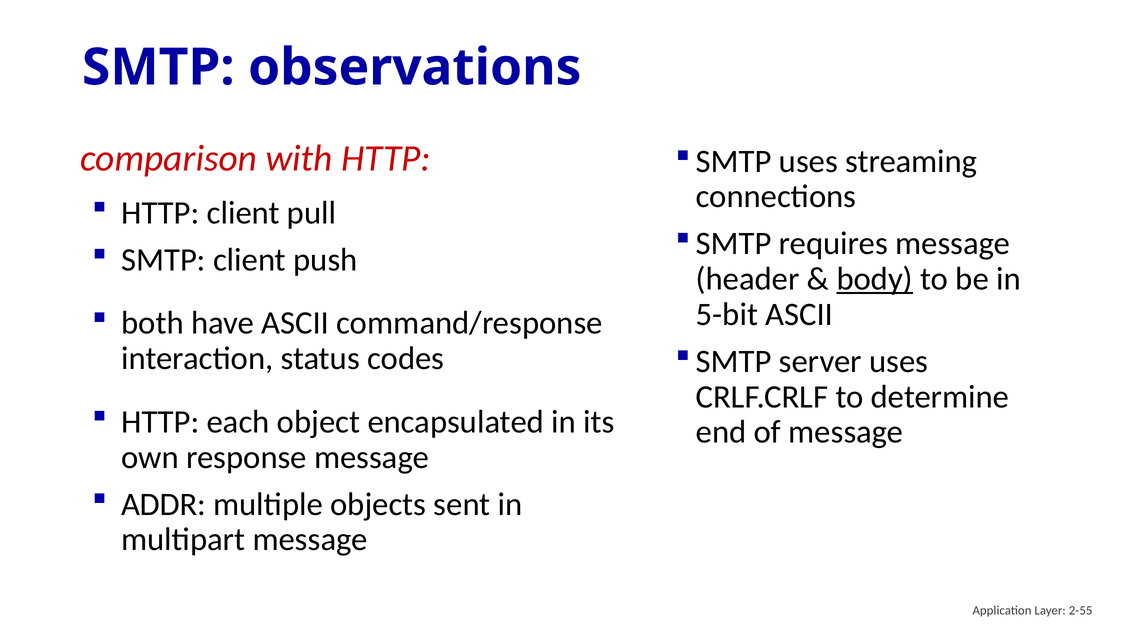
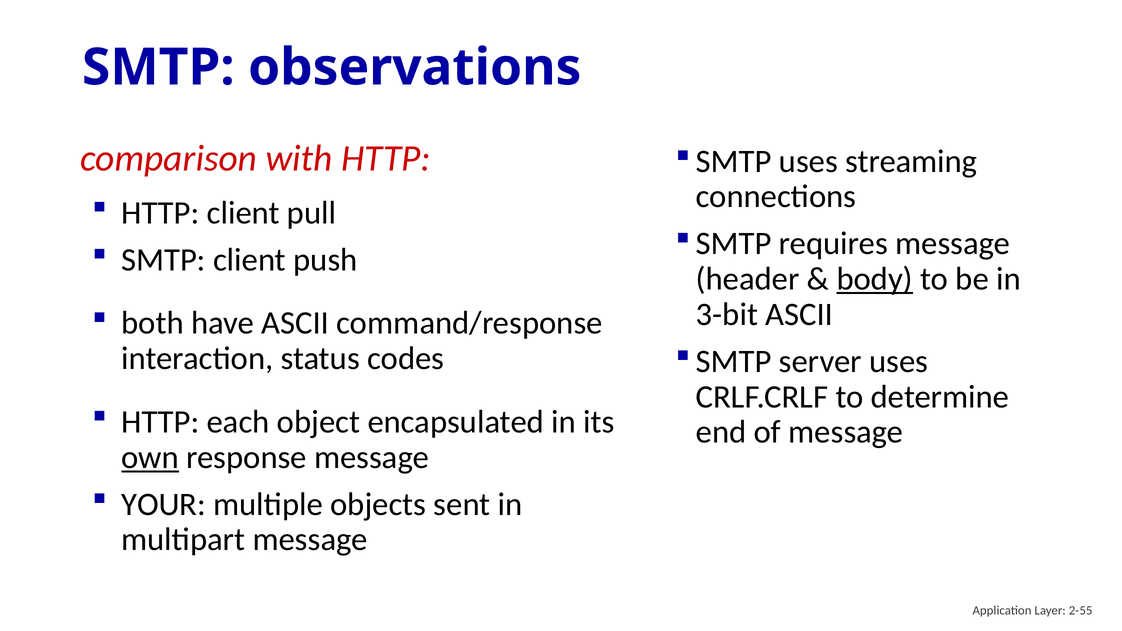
5-bit: 5-bit -> 3-bit
own underline: none -> present
ADDR: ADDR -> YOUR
